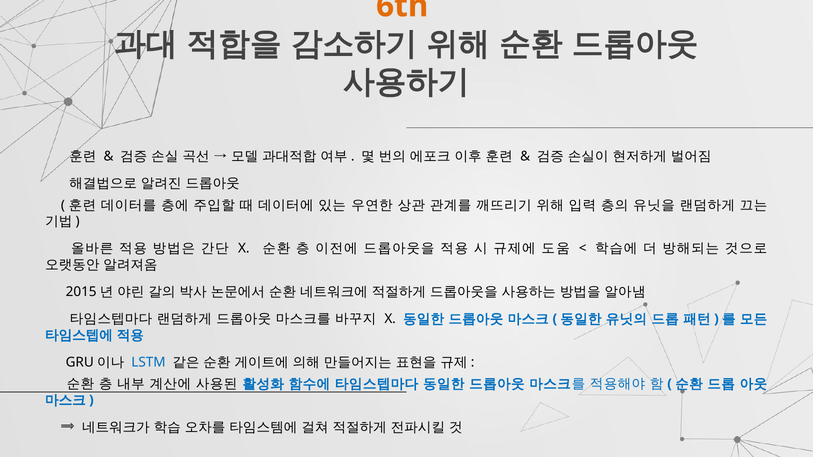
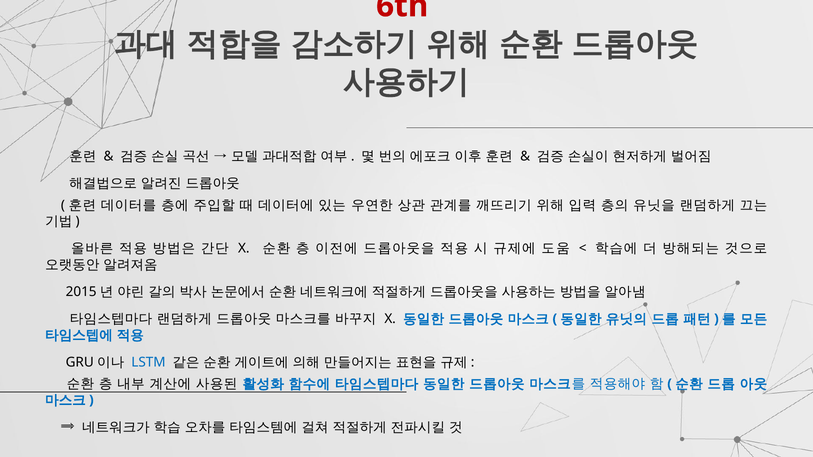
6th colour: orange -> red
